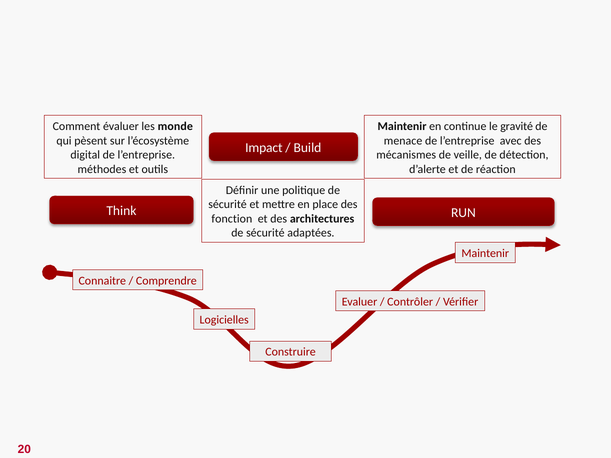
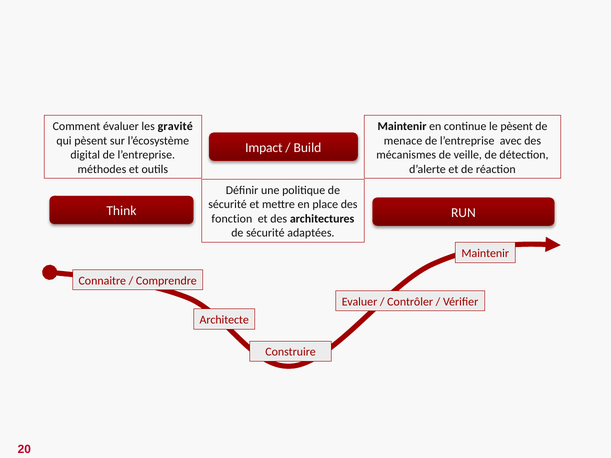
monde: monde -> gravité
le gravité: gravité -> pèsent
Logicielles: Logicielles -> Architecte
